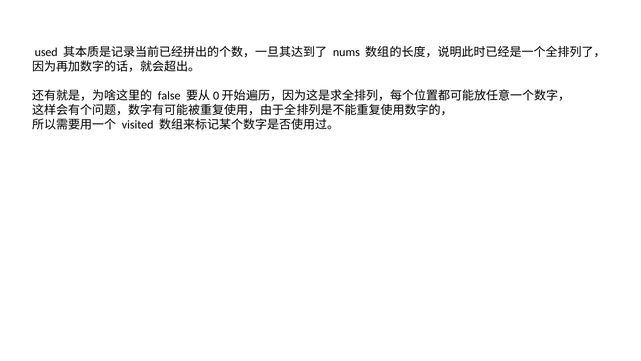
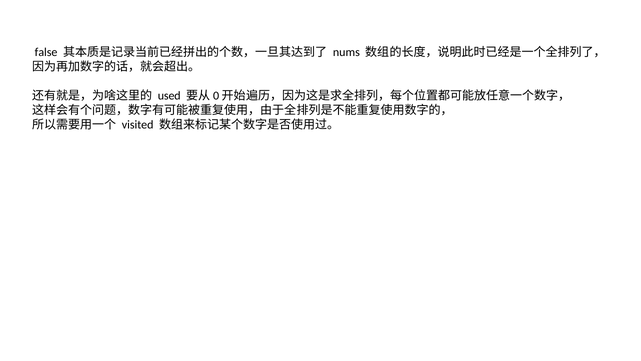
used: used -> false
false: false -> used
